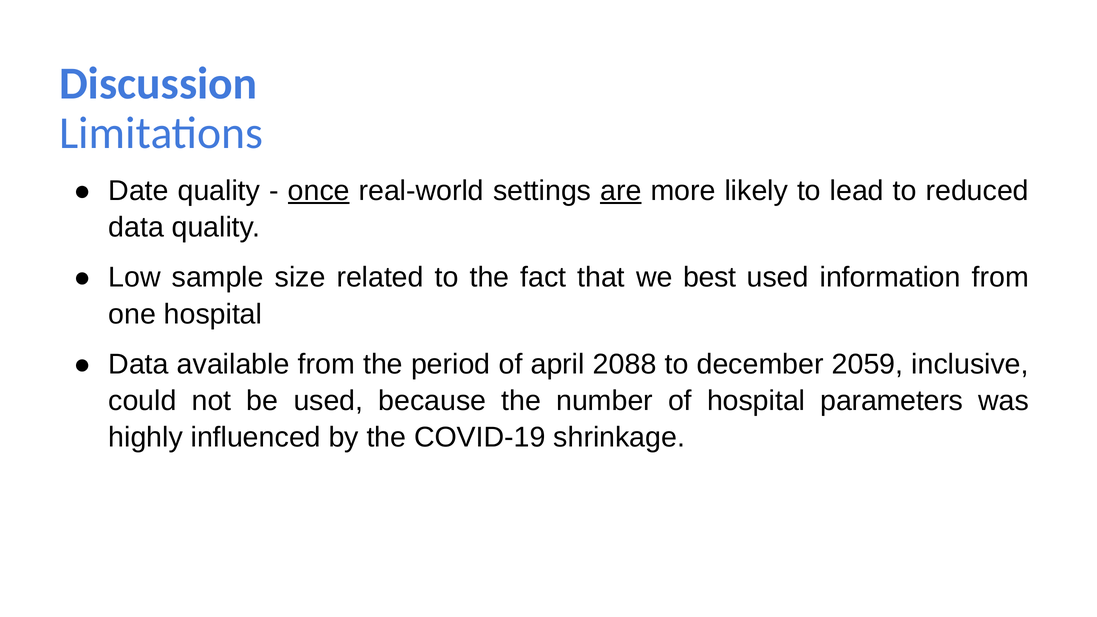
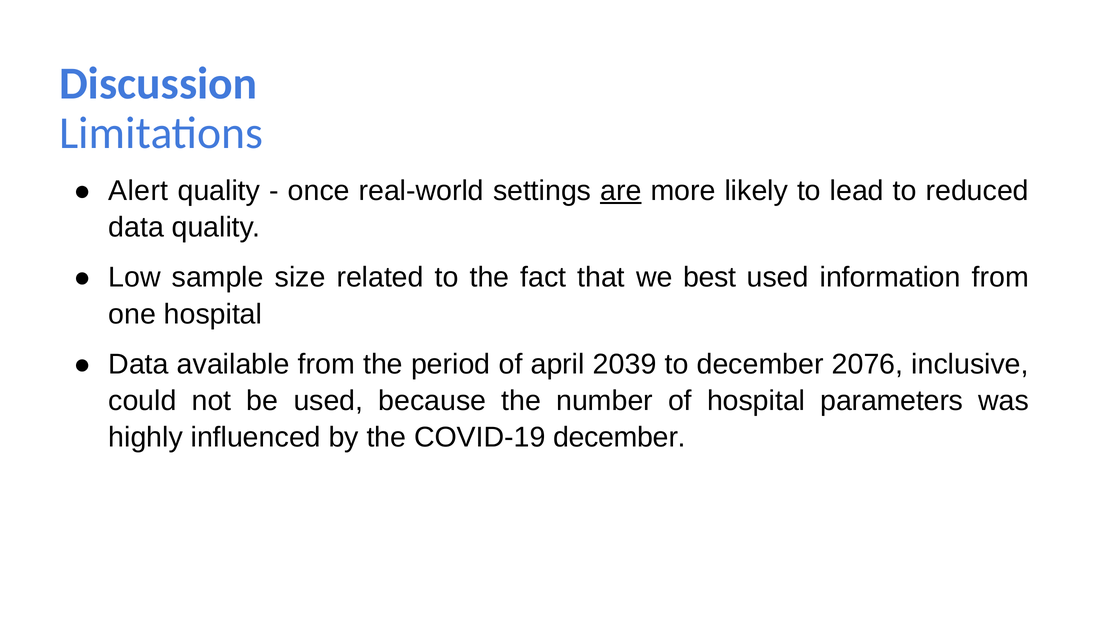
Date: Date -> Alert
once underline: present -> none
2088: 2088 -> 2039
2059: 2059 -> 2076
COVID-19 shrinkage: shrinkage -> december
